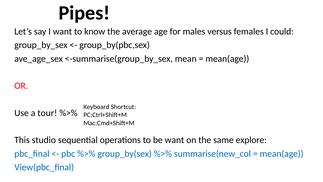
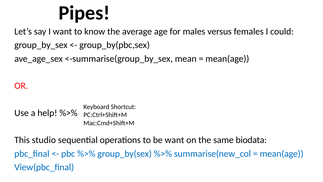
tour: tour -> help
explore: explore -> biodata
